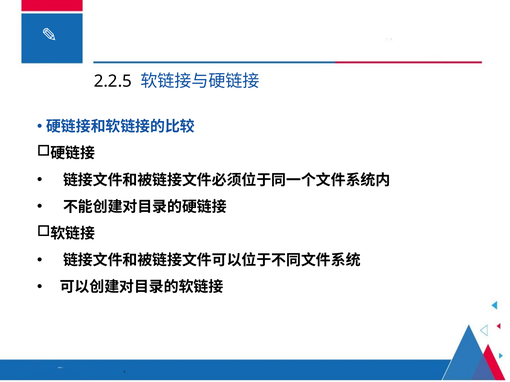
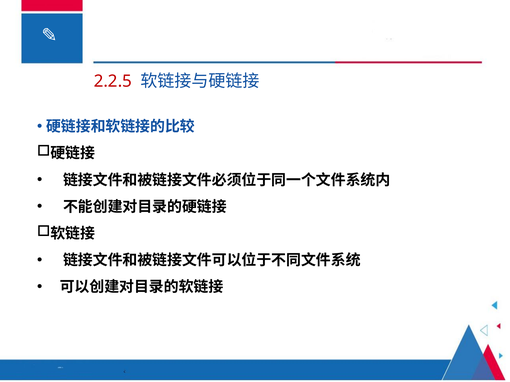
2.2.5 colour: black -> red
